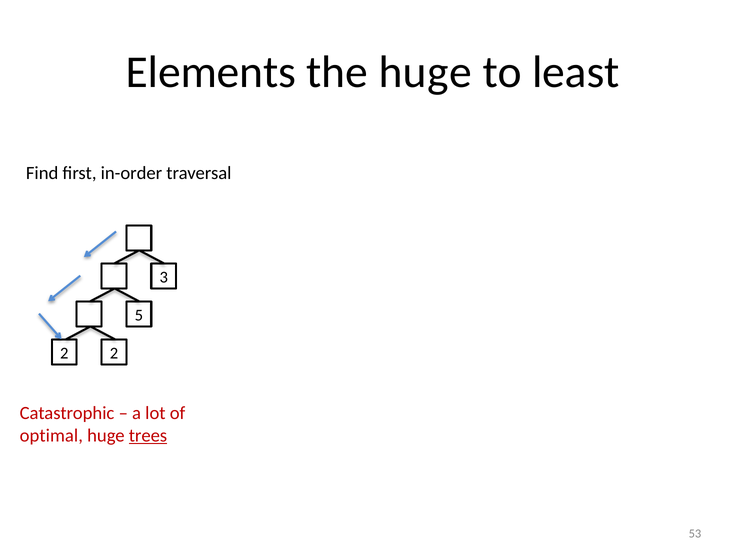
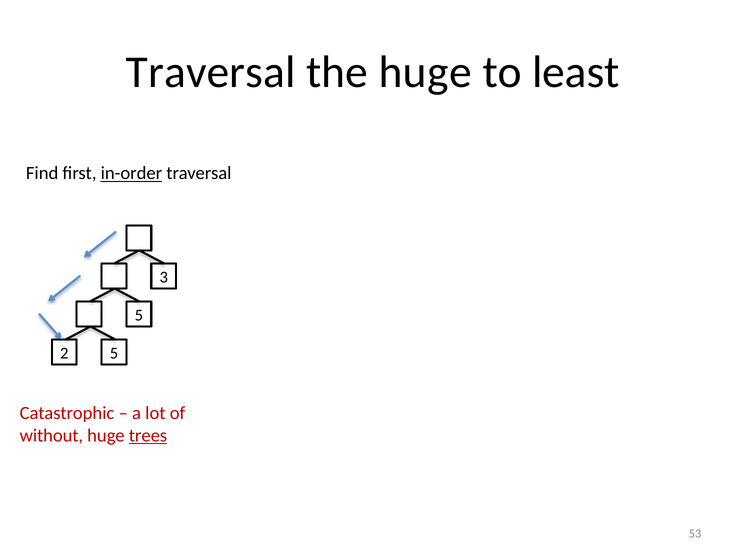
Elements at (211, 72): Elements -> Traversal
in-order underline: none -> present
2 2: 2 -> 5
optimal: optimal -> without
